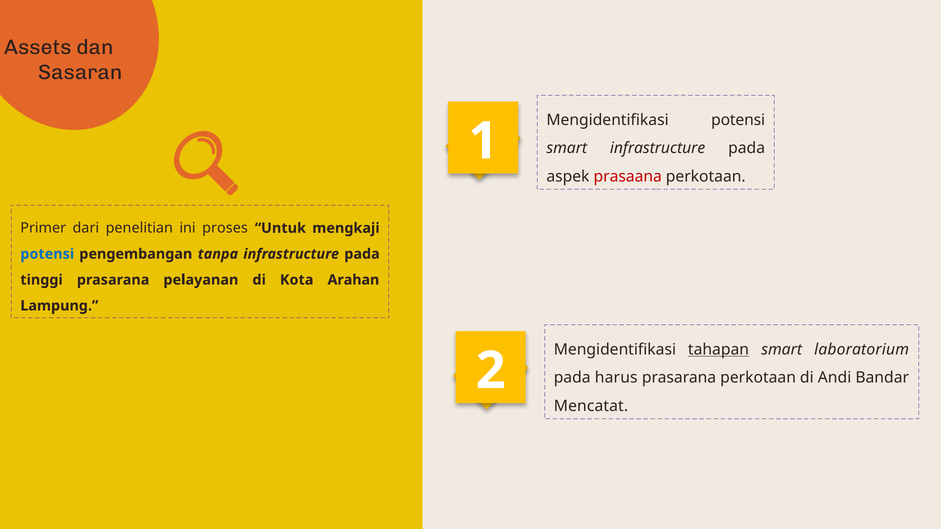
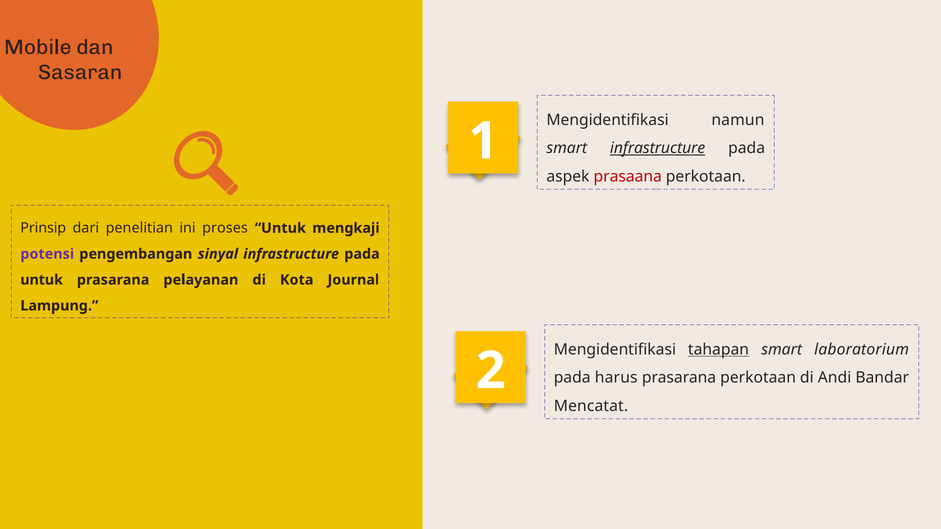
Assets: Assets -> Mobile
Mengidentifikasi potensi: potensi -> namun
infrastructure at (658, 148) underline: none -> present
Primer: Primer -> Prinsip
potensi at (47, 254) colour: blue -> purple
tanpa: tanpa -> sinyal
tinggi at (42, 280): tinggi -> untuk
Arahan: Arahan -> Journal
